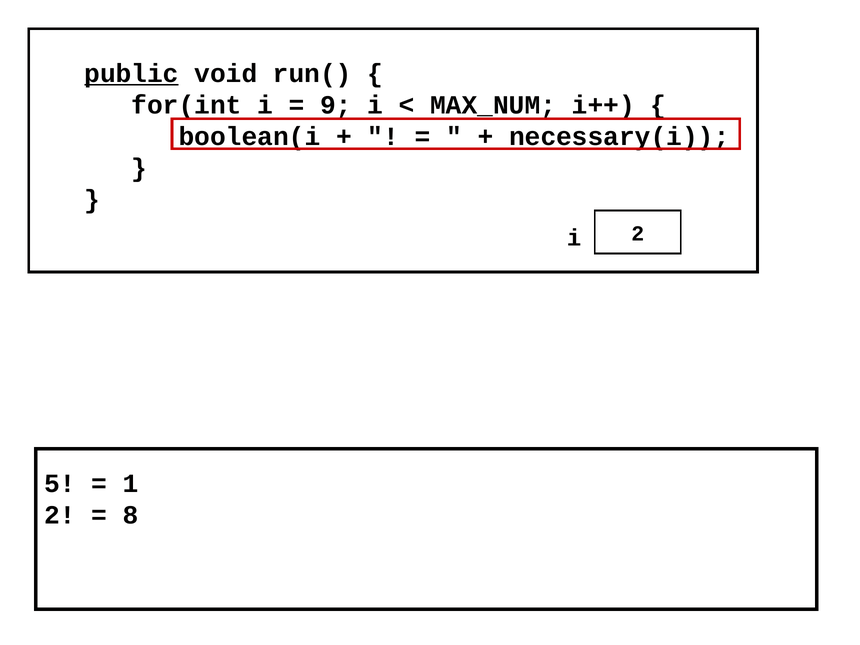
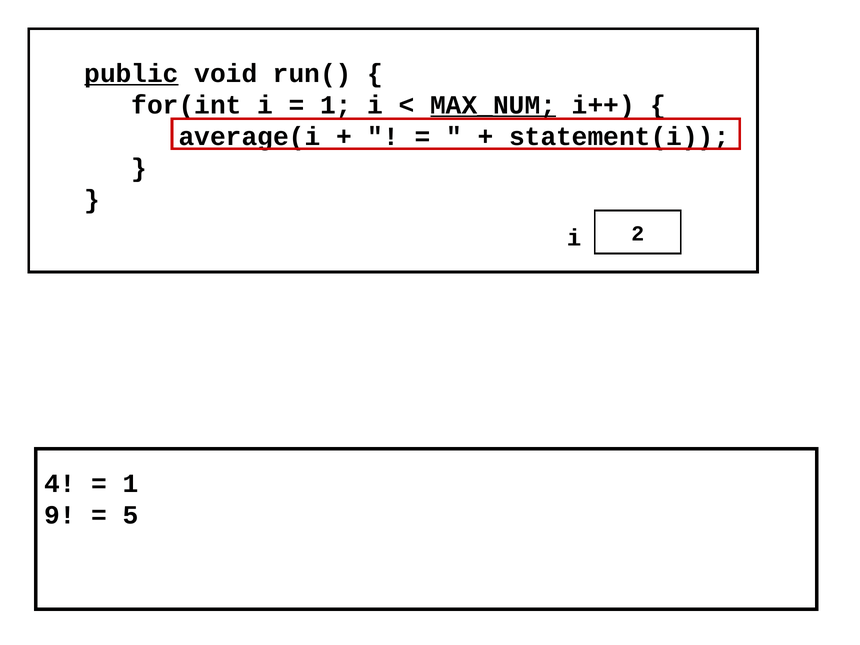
9 at (336, 105): 9 -> 1
MAX_NUM underline: none -> present
boolean(i: boolean(i -> average(i
necessary(i: necessary(i -> statement(i
5: 5 -> 4
2 at (60, 515): 2 -> 9
8: 8 -> 5
